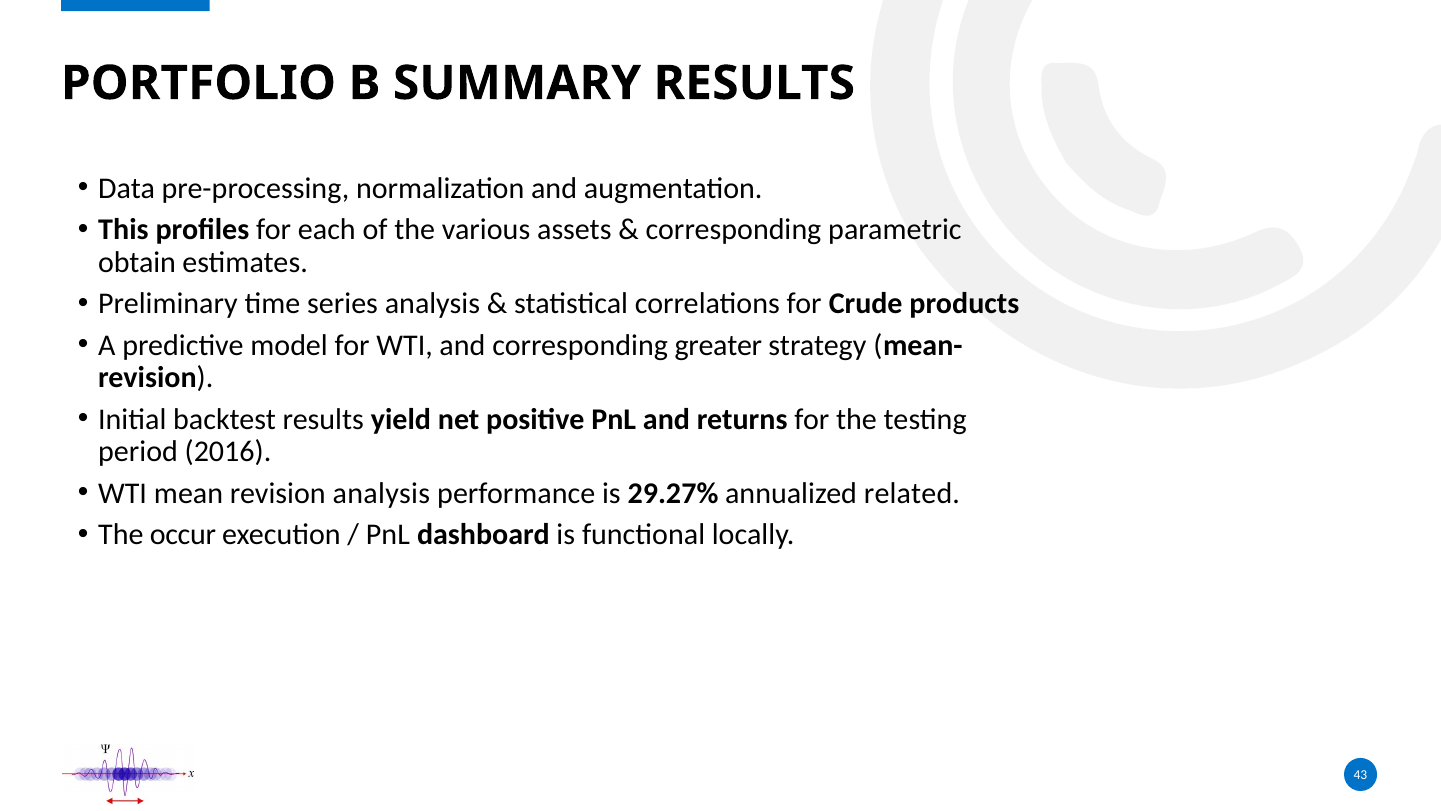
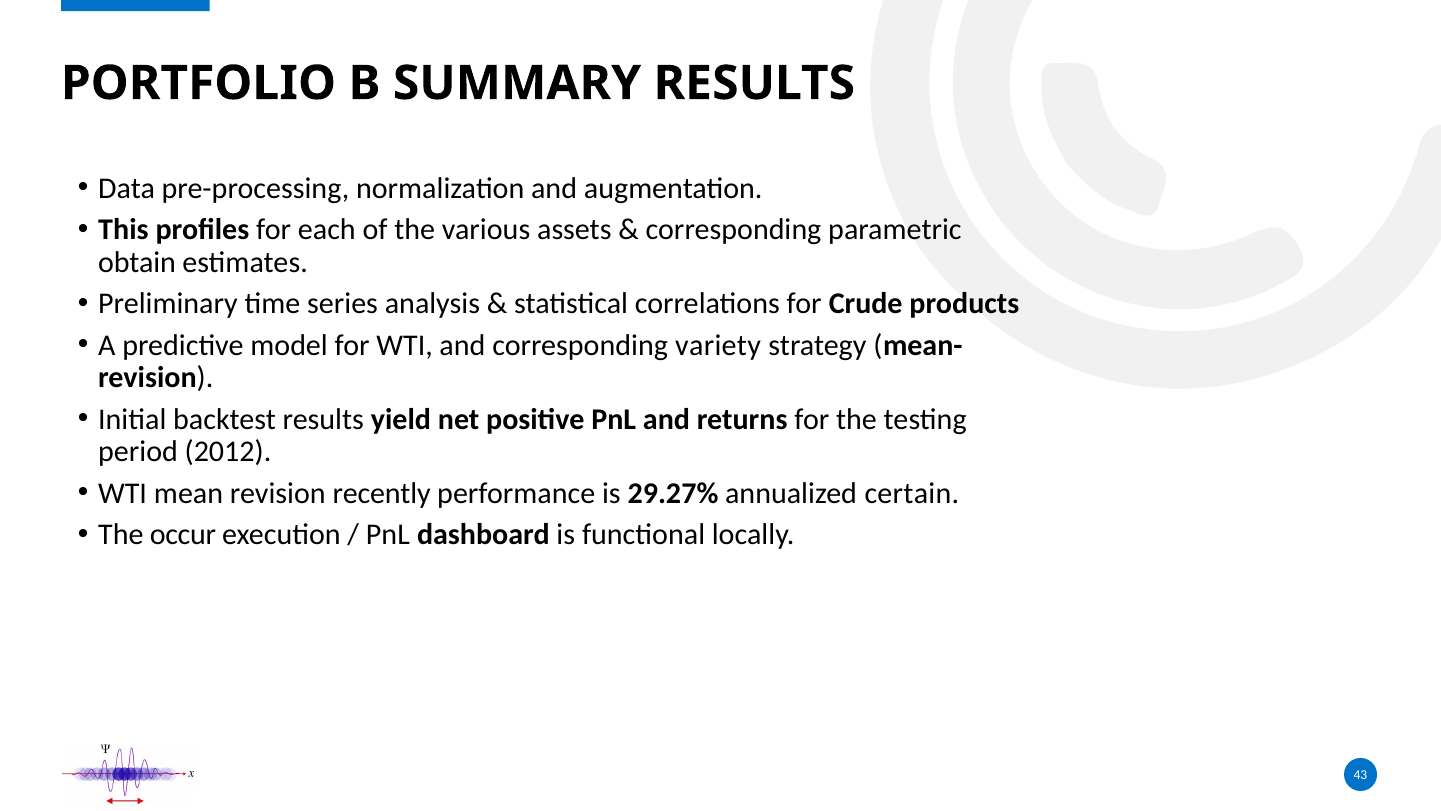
greater: greater -> variety
2016: 2016 -> 2012
revision analysis: analysis -> recently
related: related -> certain
